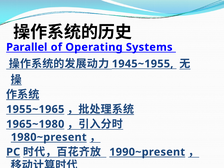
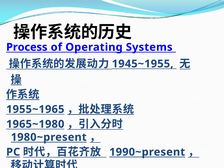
Parallel: Parallel -> Process
